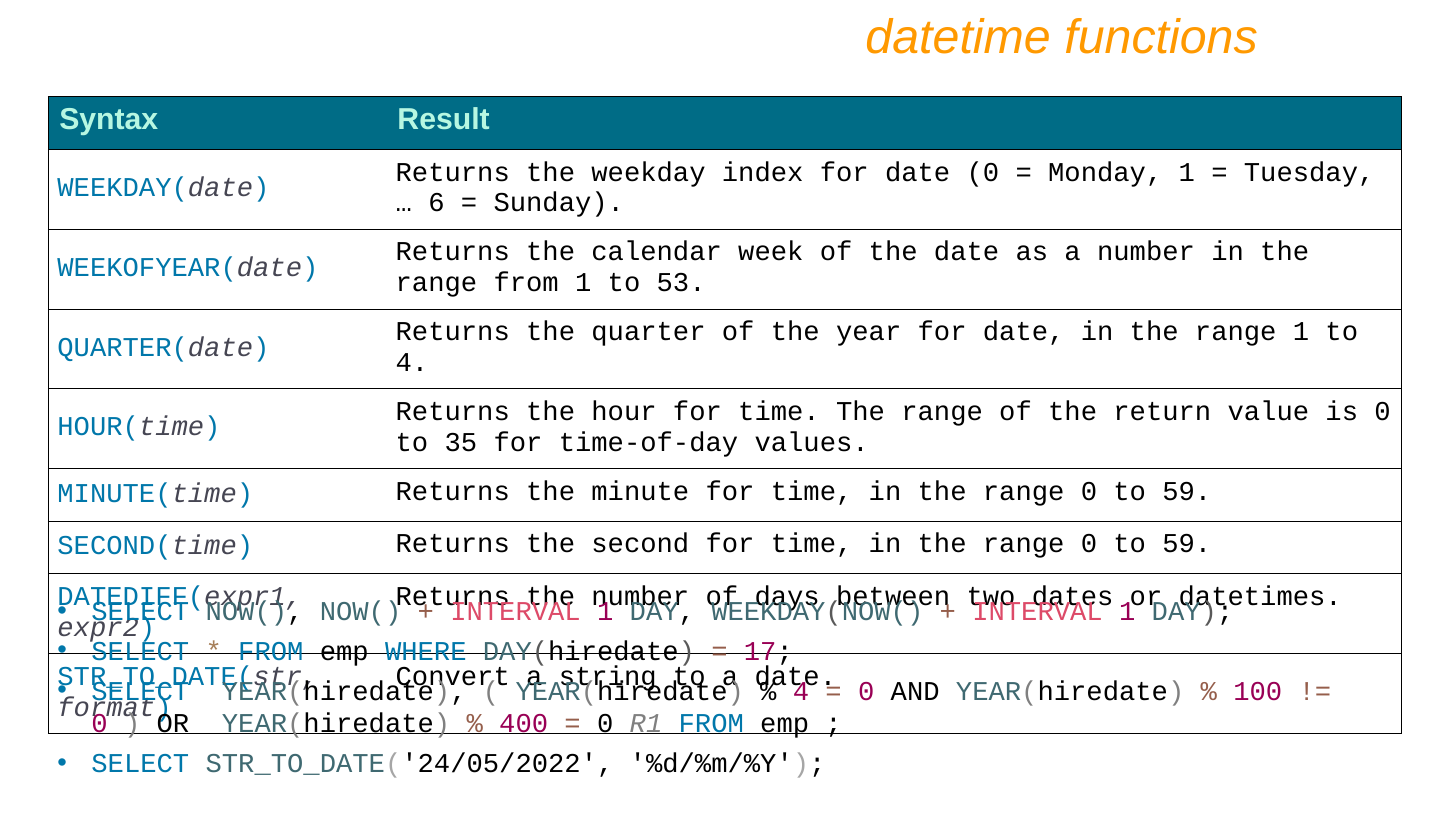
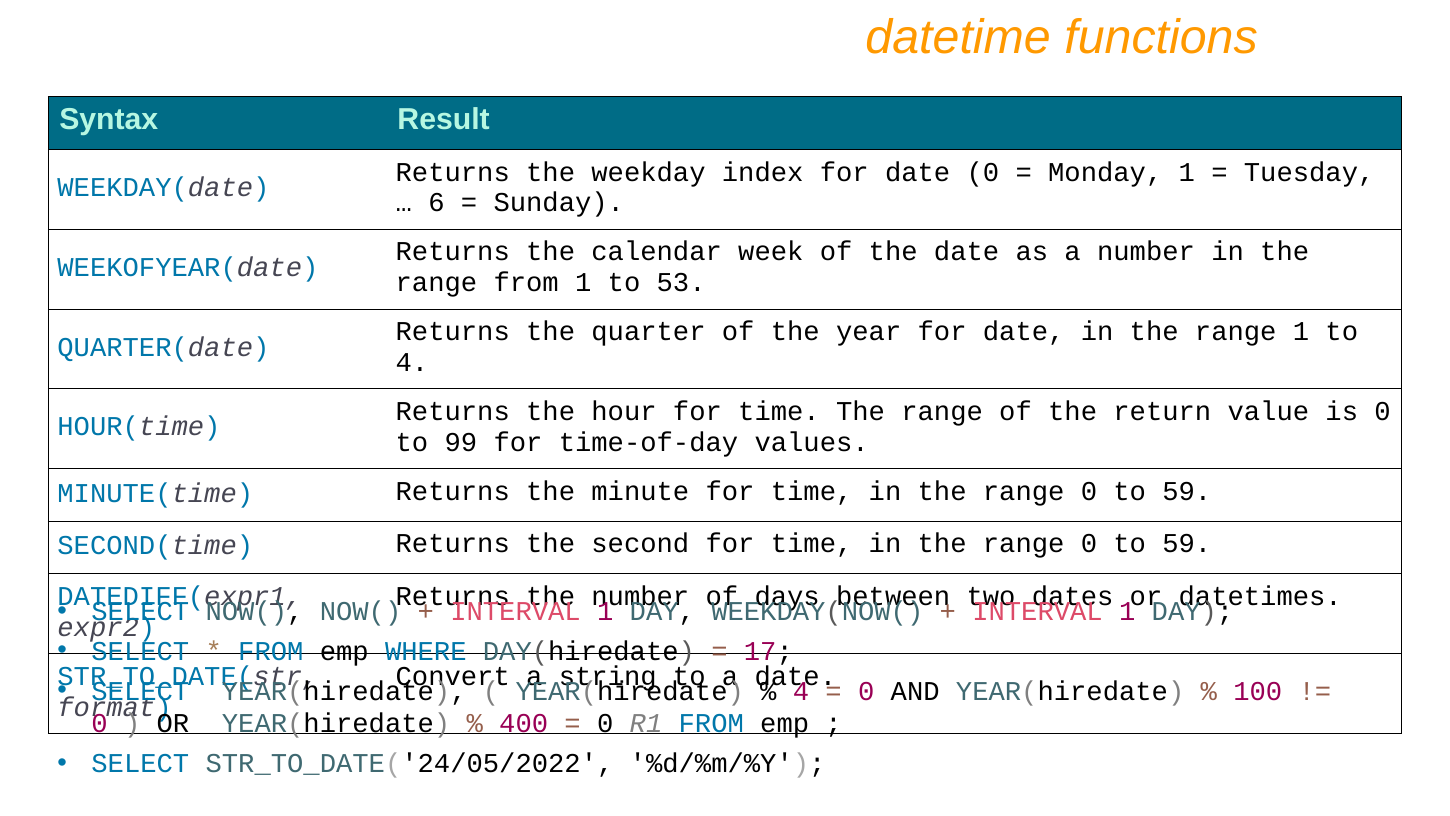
35: 35 -> 99
